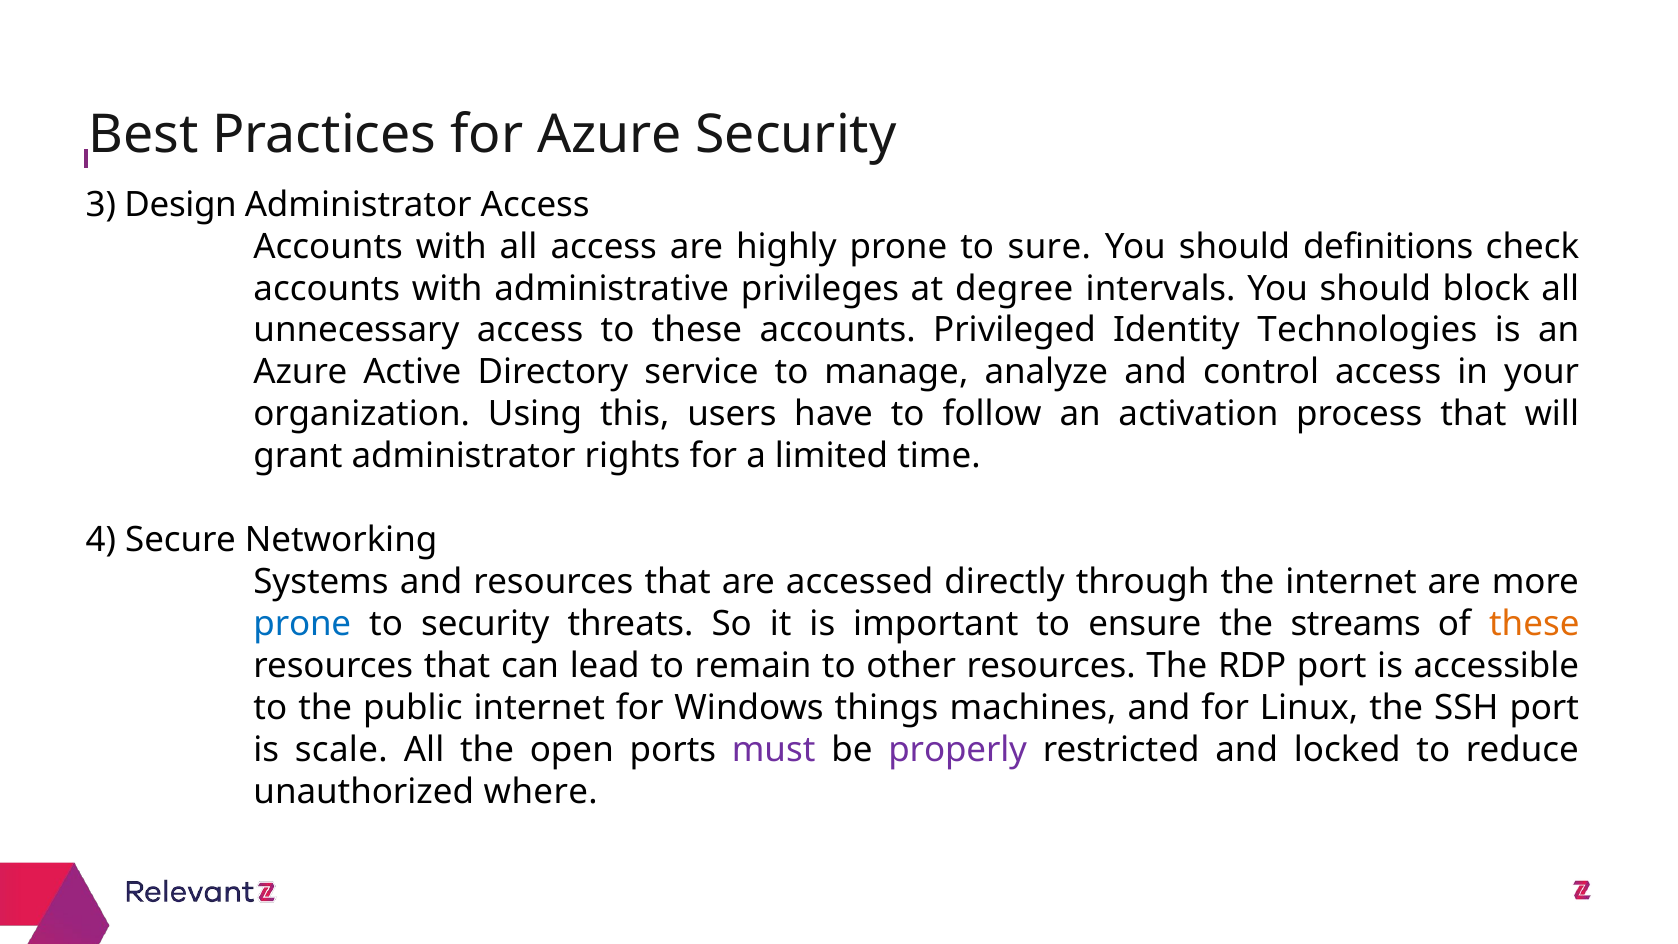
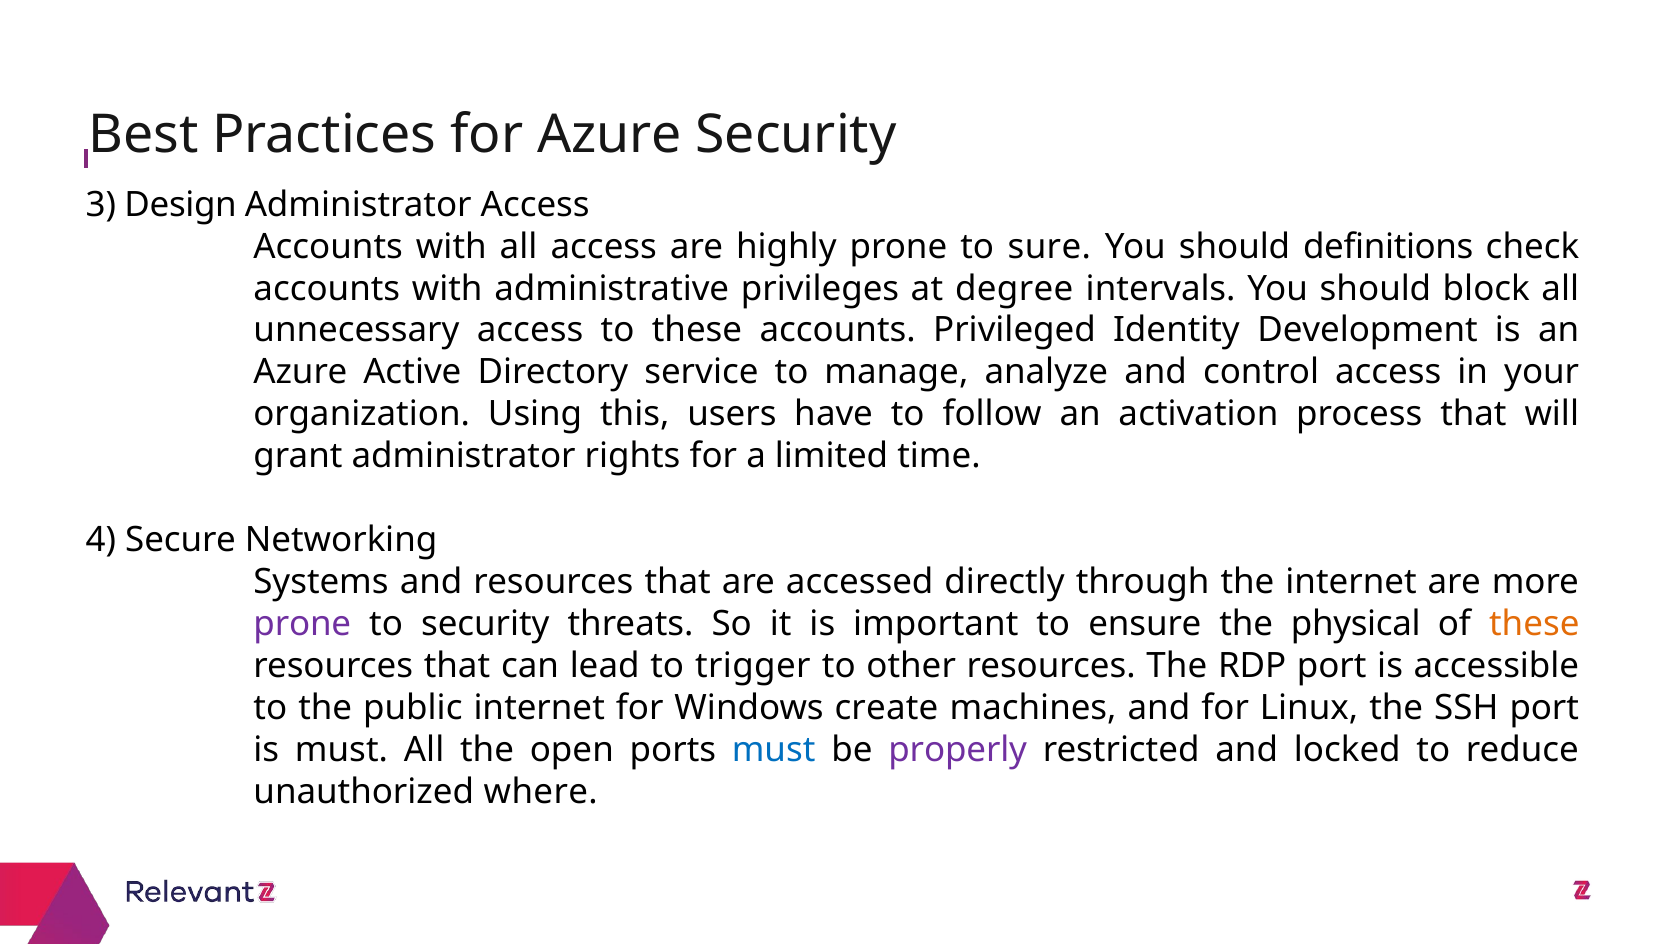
Technologies: Technologies -> Development
prone at (302, 624) colour: blue -> purple
streams: streams -> physical
remain: remain -> trigger
things: things -> create
is scale: scale -> must
must at (774, 750) colour: purple -> blue
